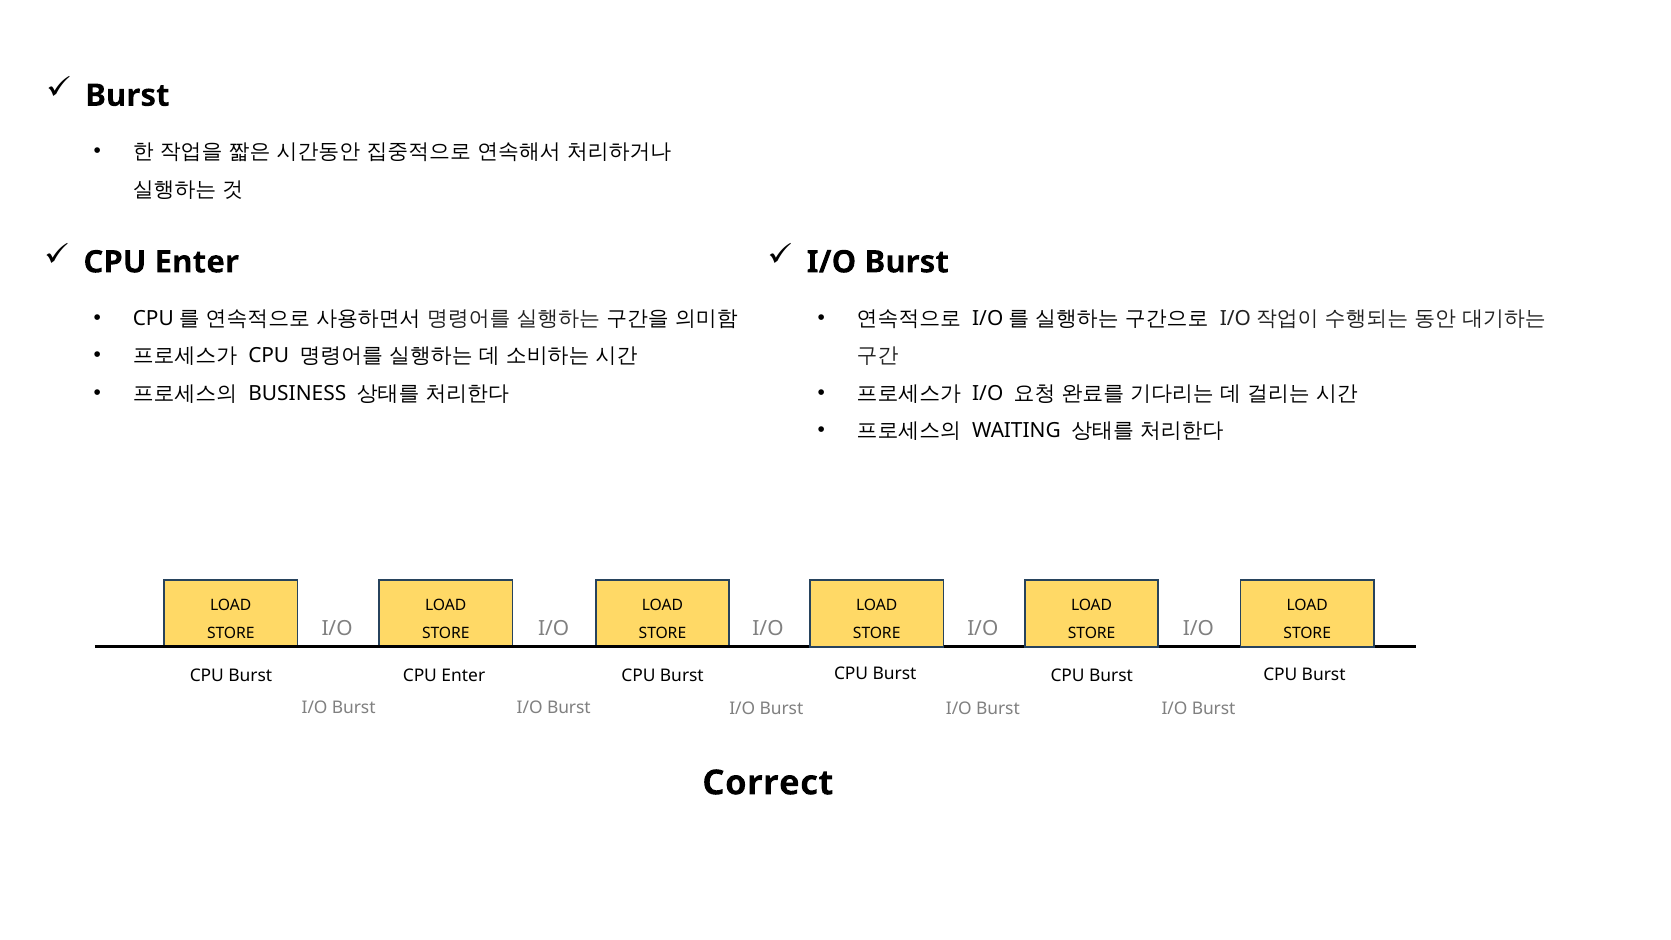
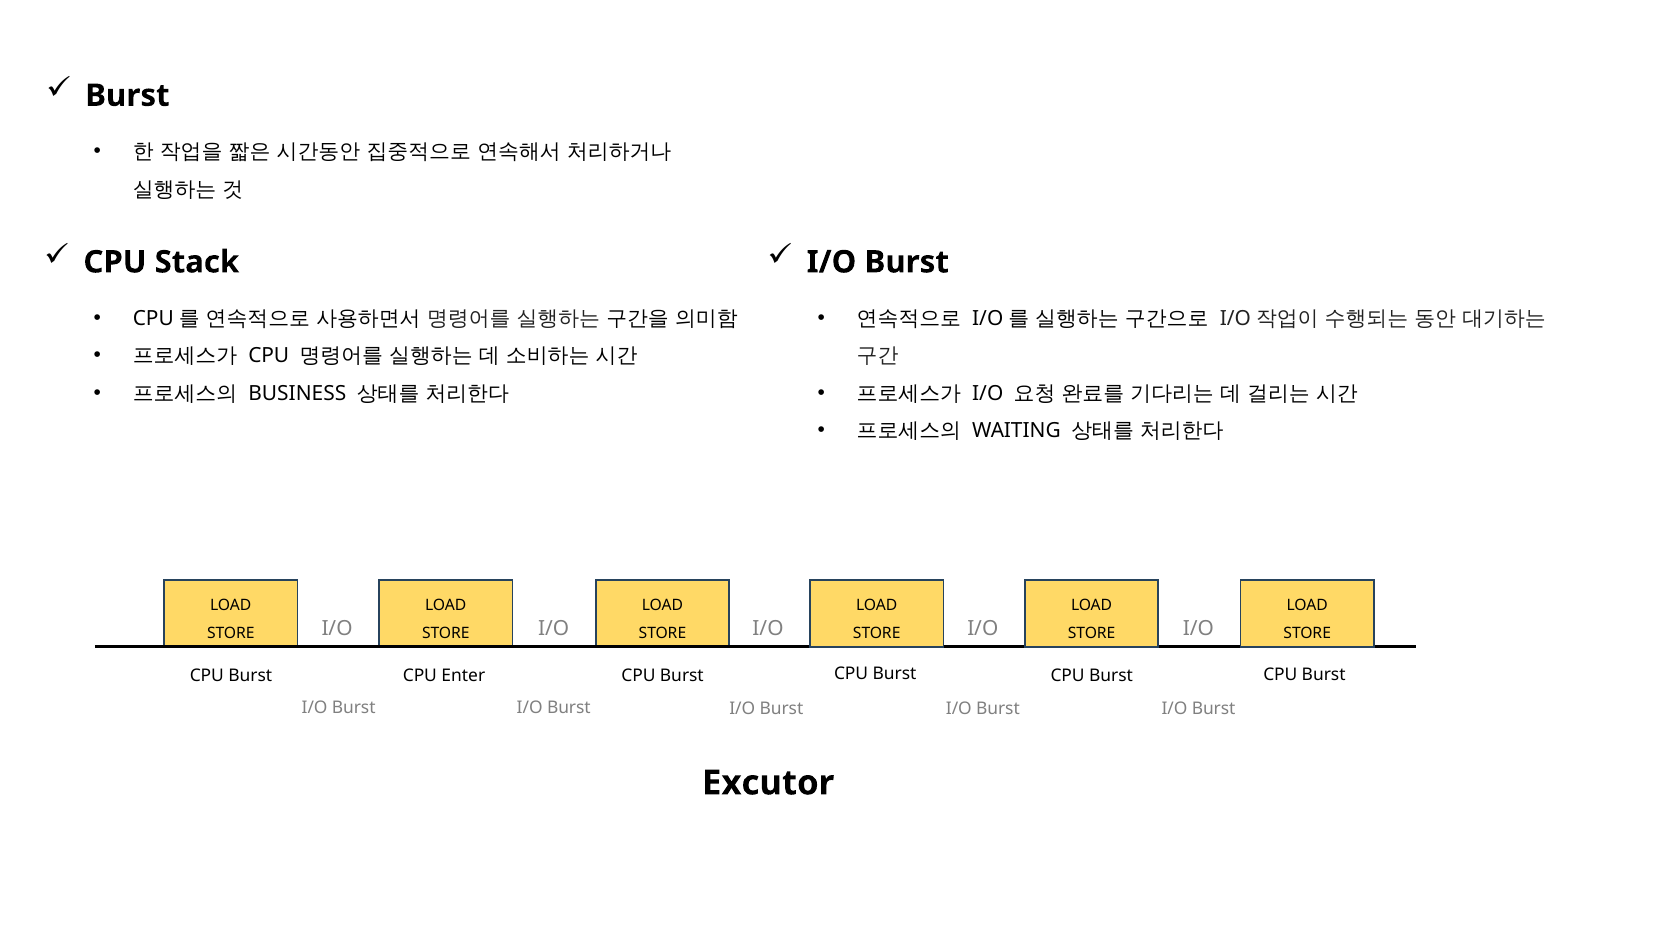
Enter at (197, 262): Enter -> Stack
Correct: Correct -> Excutor
